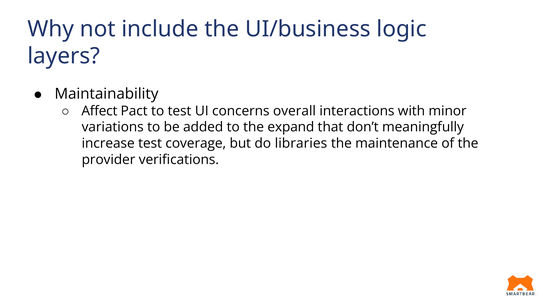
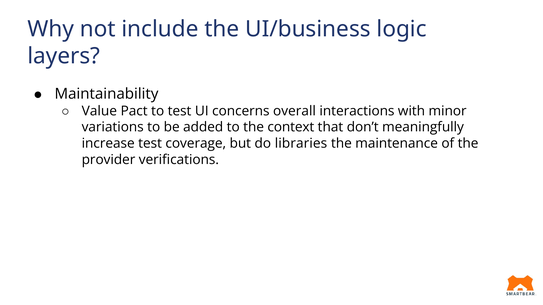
Affect: Affect -> Value
expand: expand -> context
